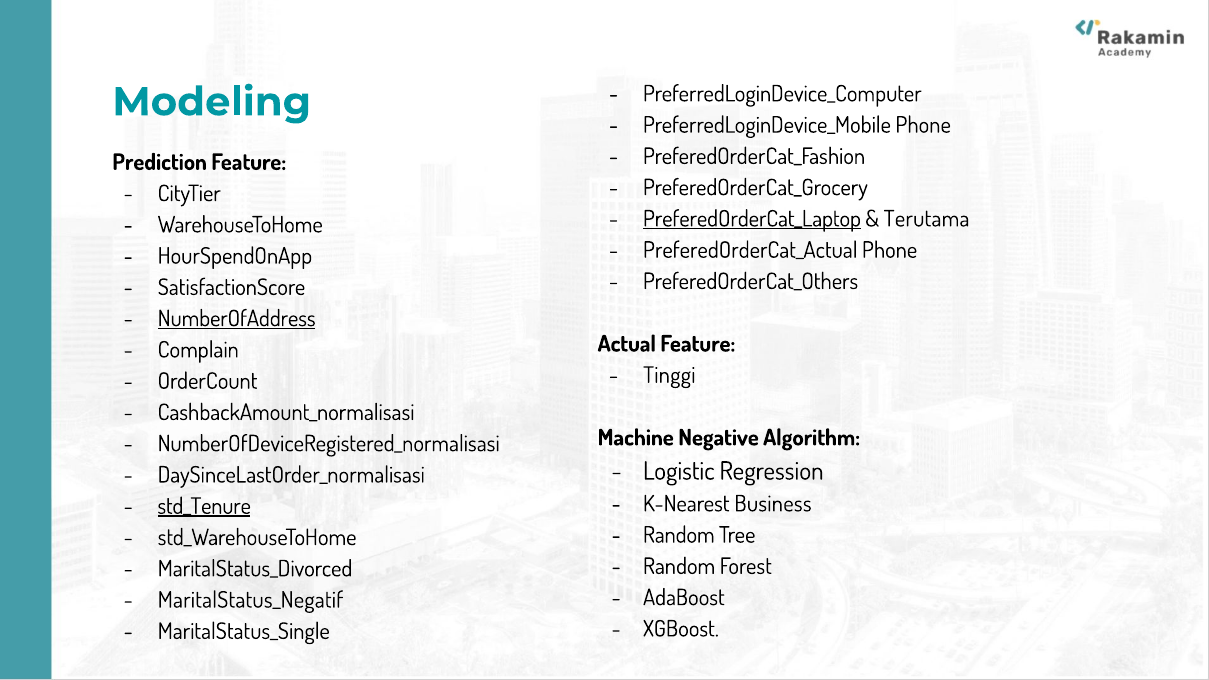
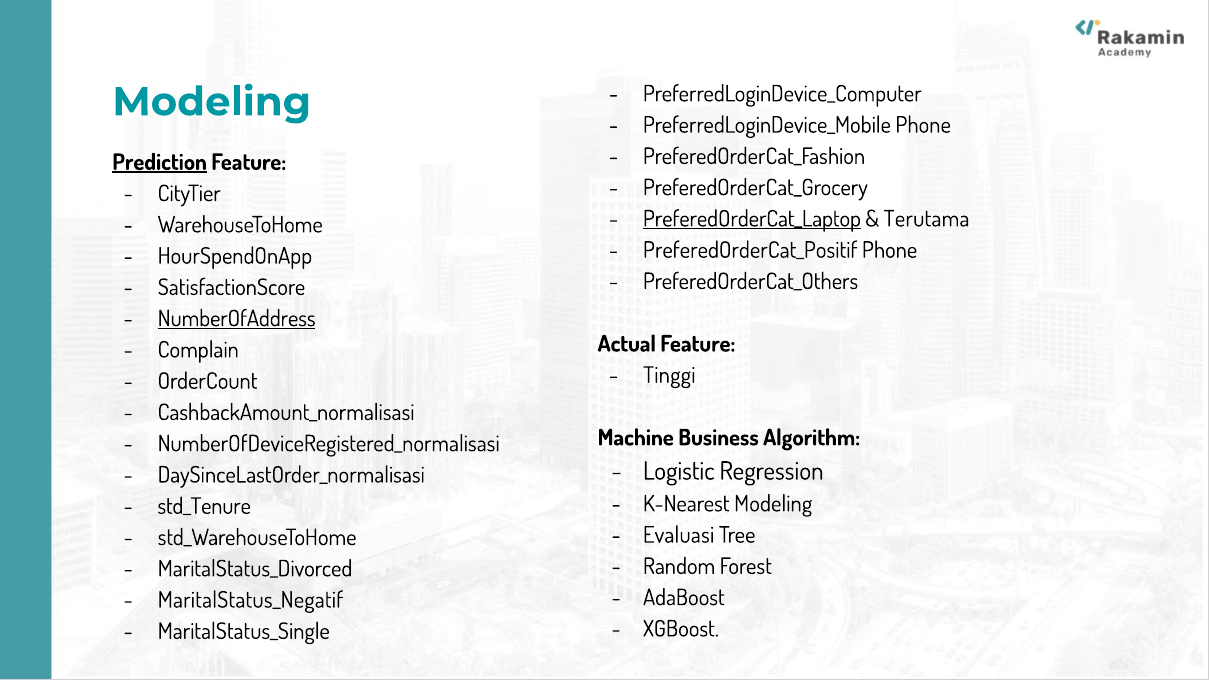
Prediction underline: none -> present
PreferedOrderCat_Actual: PreferedOrderCat_Actual -> PreferedOrderCat_Positif
Negative: Negative -> Business
K-Nearest Business: Business -> Modeling
std_Tenure underline: present -> none
Random at (679, 535): Random -> Evaluasi
